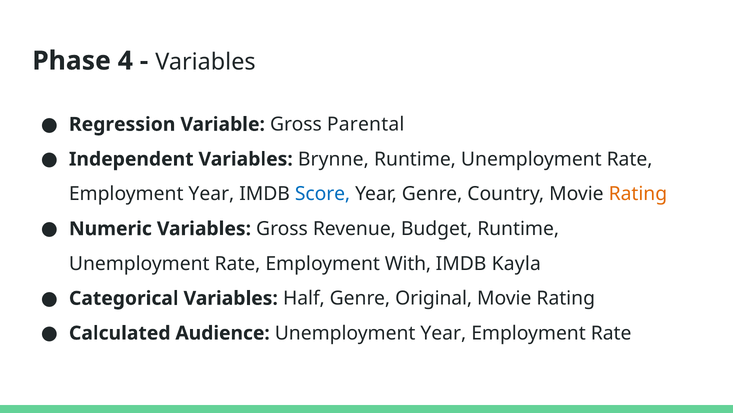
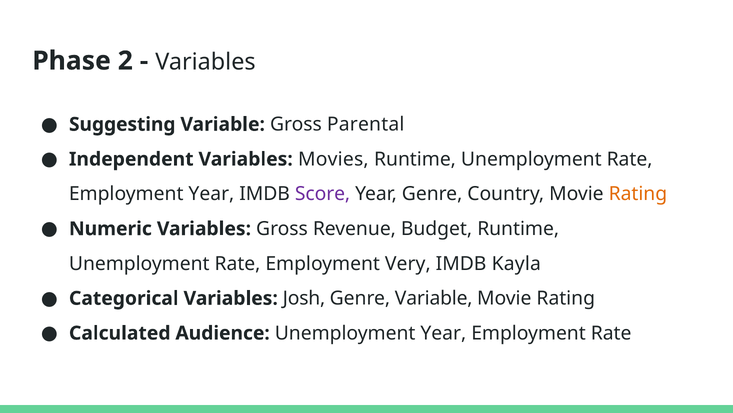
4: 4 -> 2
Regression: Regression -> Suggesting
Brynne: Brynne -> Movies
Score colour: blue -> purple
With: With -> Very
Half: Half -> Josh
Genre Original: Original -> Variable
